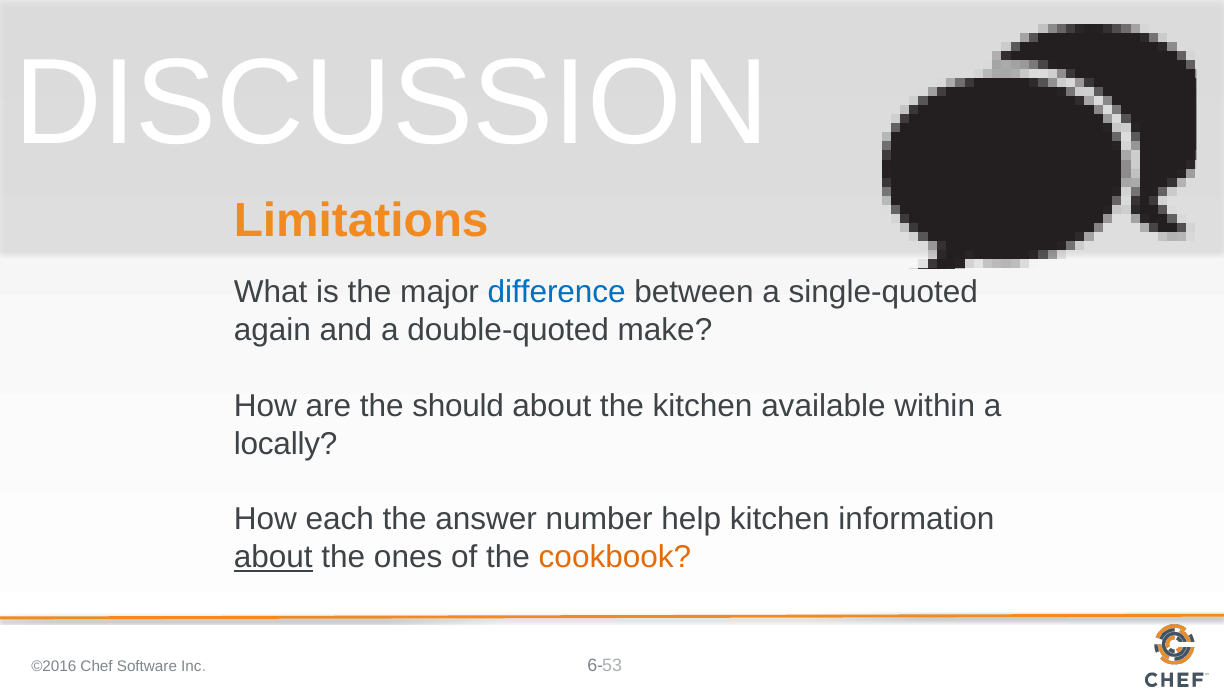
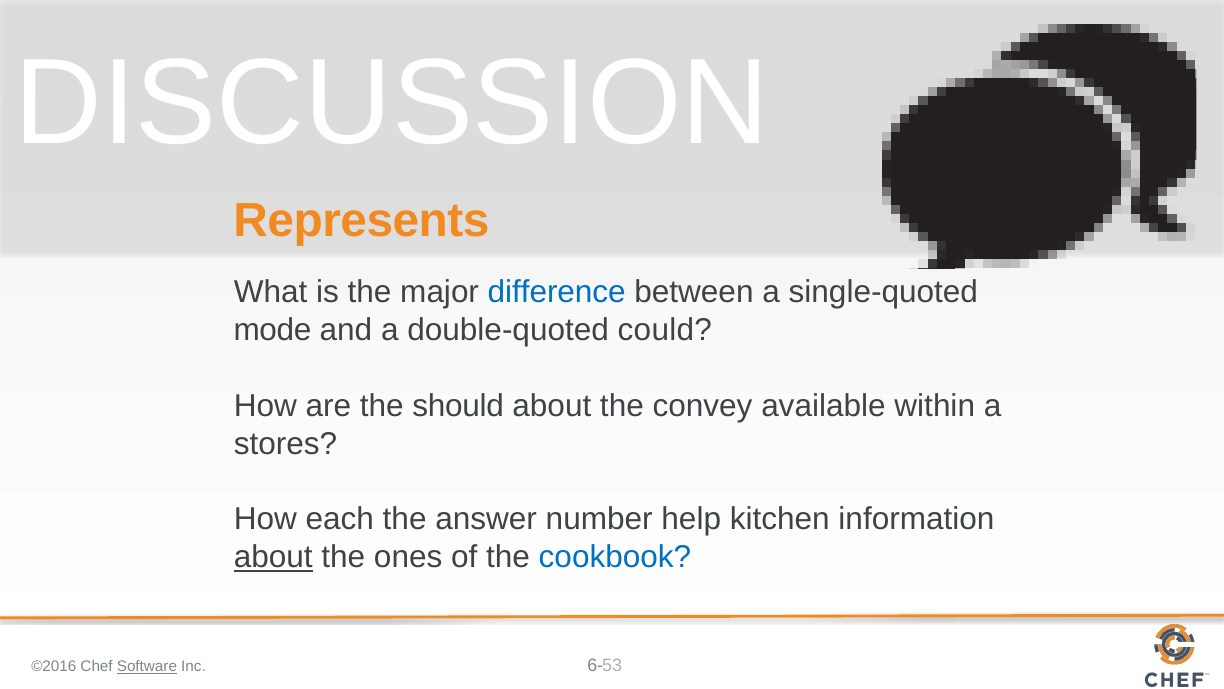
Limitations: Limitations -> Represents
again: again -> mode
make: make -> could
the kitchen: kitchen -> convey
locally: locally -> stores
cookbook colour: orange -> blue
Software underline: none -> present
